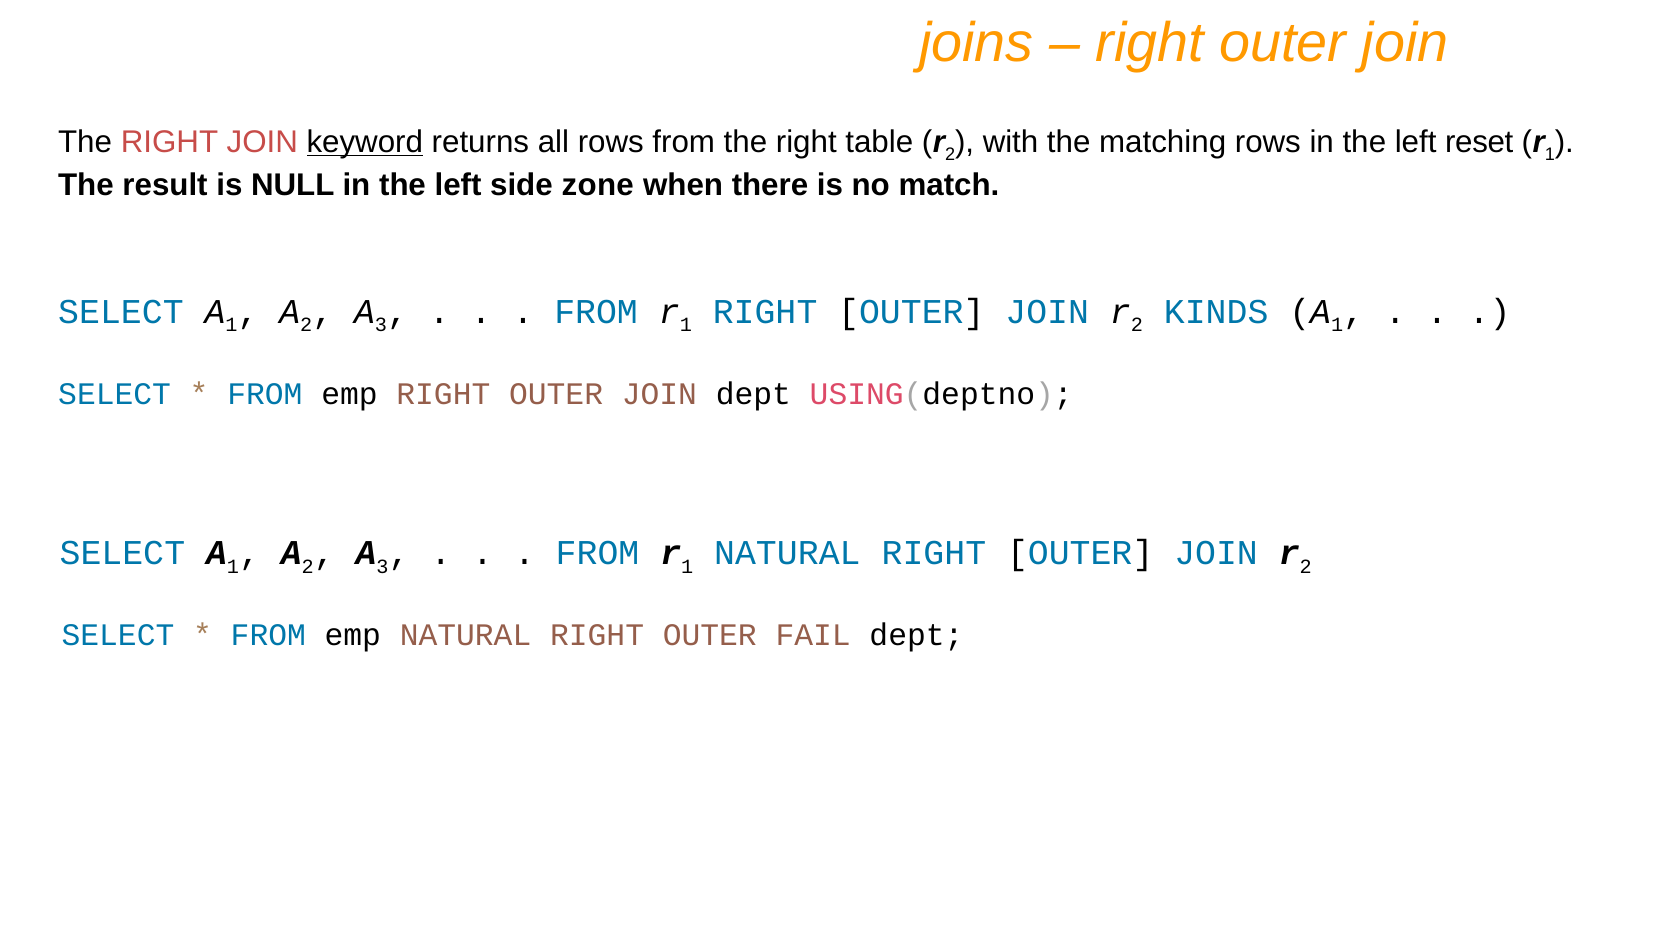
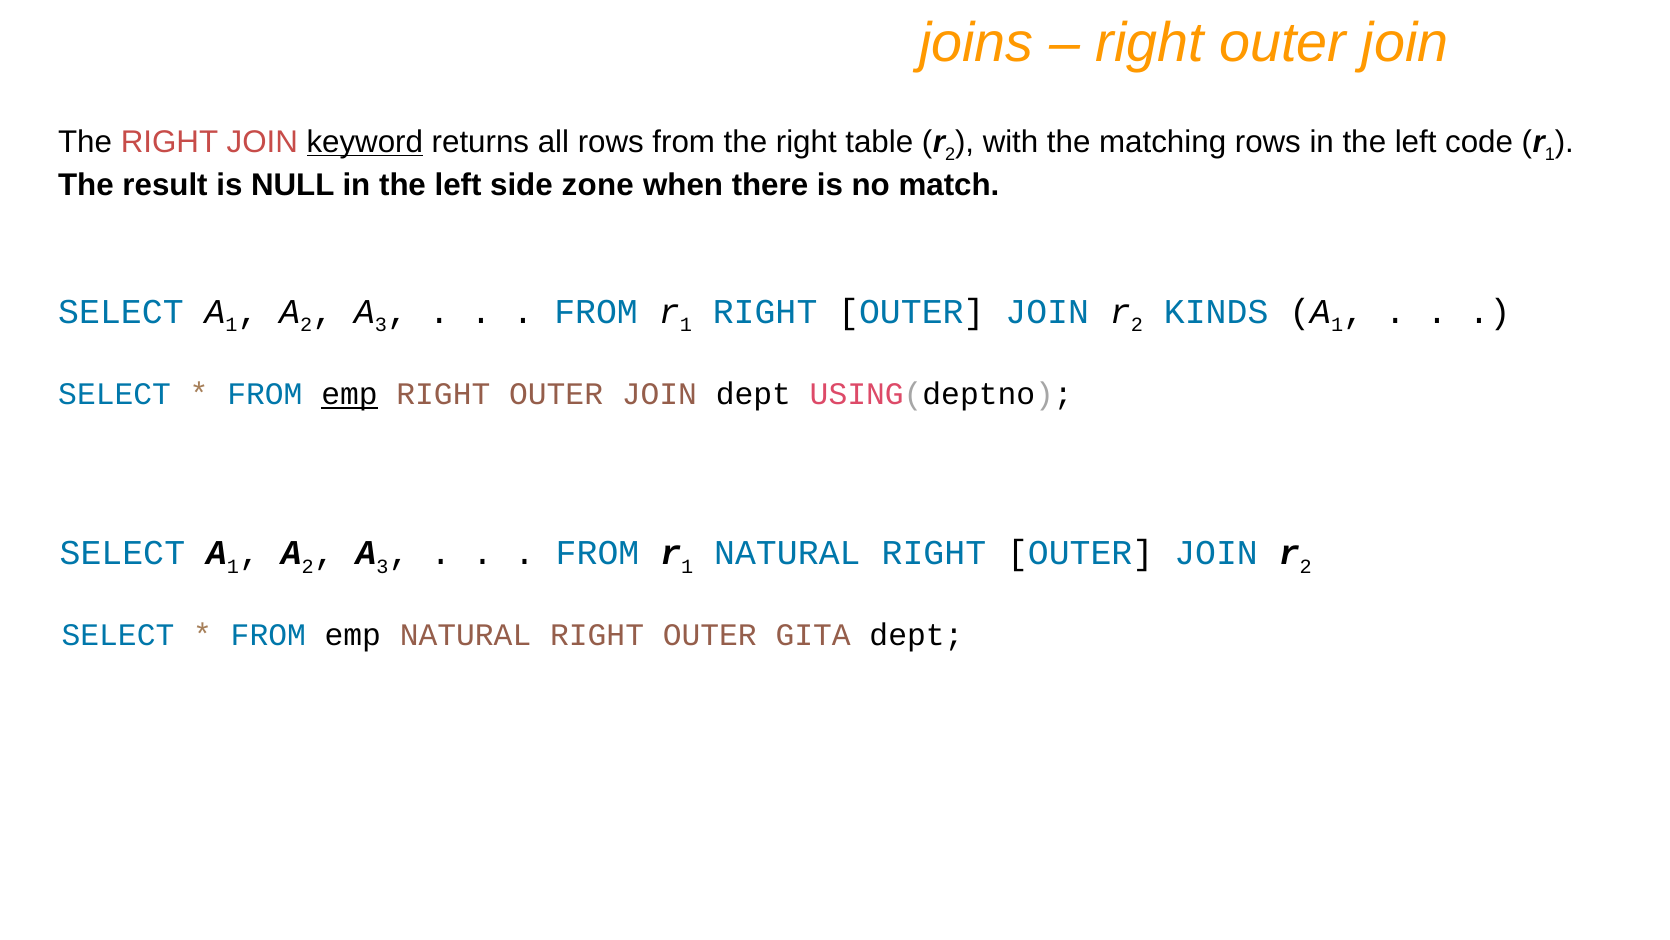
reset: reset -> code
emp at (349, 394) underline: none -> present
FAIL: FAIL -> GITA
